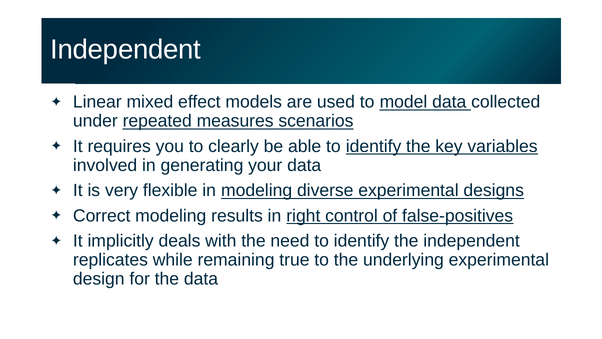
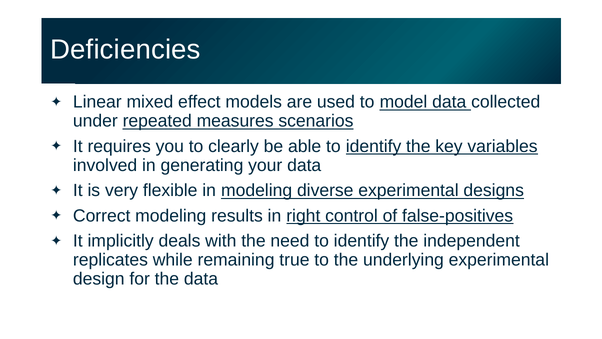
Independent at (126, 49): Independent -> Deficiencies
